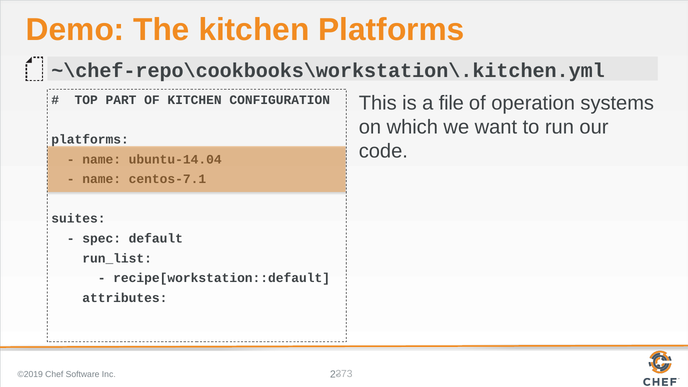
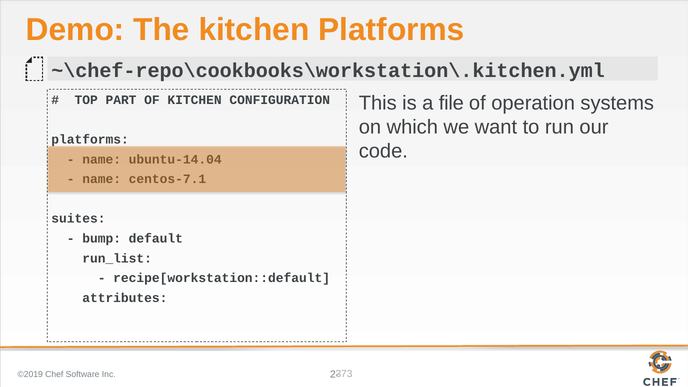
spec: spec -> bump
